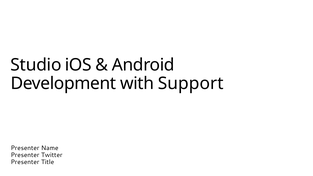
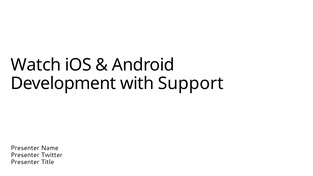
Studio: Studio -> Watch
